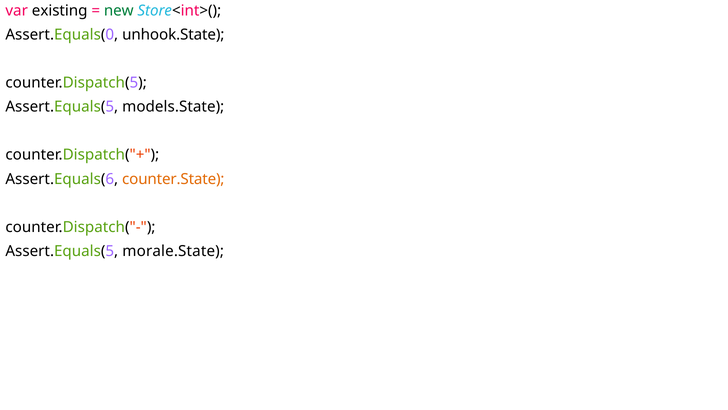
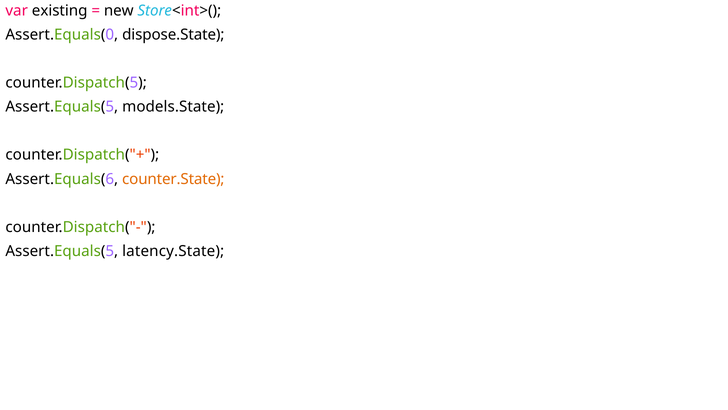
new colour: green -> black
unhook.State: unhook.State -> dispose.State
morale.State: morale.State -> latency.State
